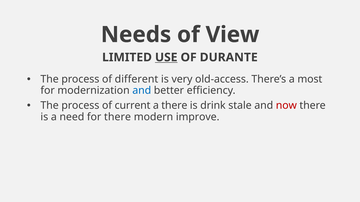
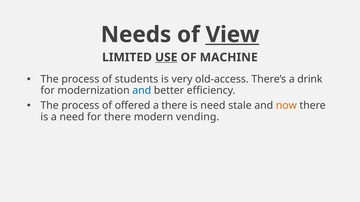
View underline: none -> present
DURANTE: DURANTE -> MACHINE
different: different -> students
most: most -> drink
current: current -> offered
is drink: drink -> need
now colour: red -> orange
improve: improve -> vending
